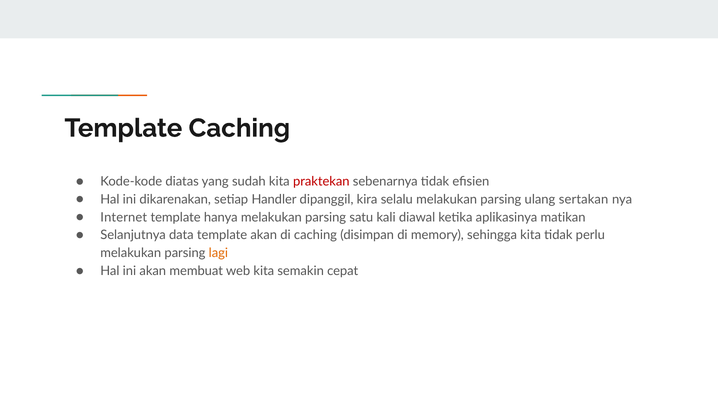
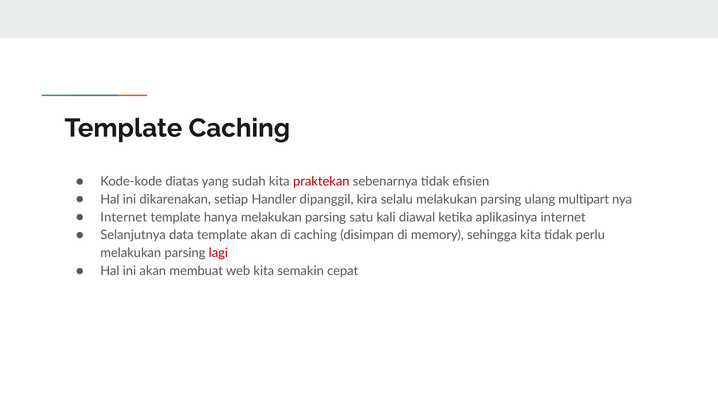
sertakan: sertakan -> multipart
aplikasinya matikan: matikan -> internet
lagi colour: orange -> red
